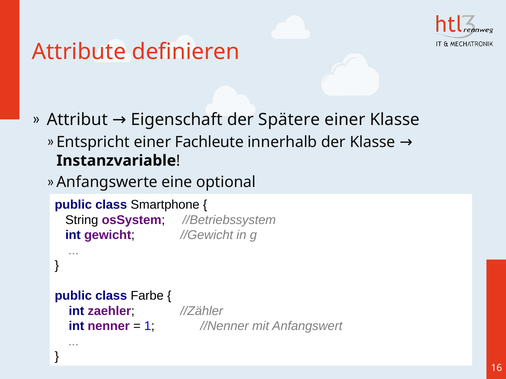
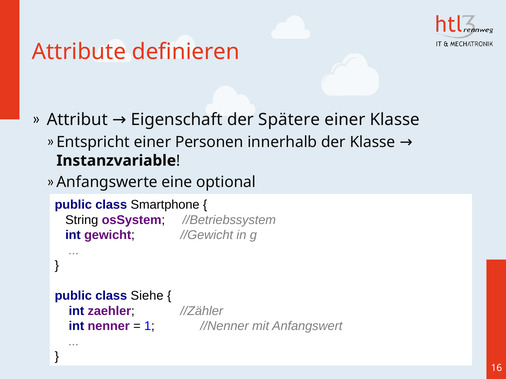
Fachleute: Fachleute -> Personen
Farbe: Farbe -> Siehe
